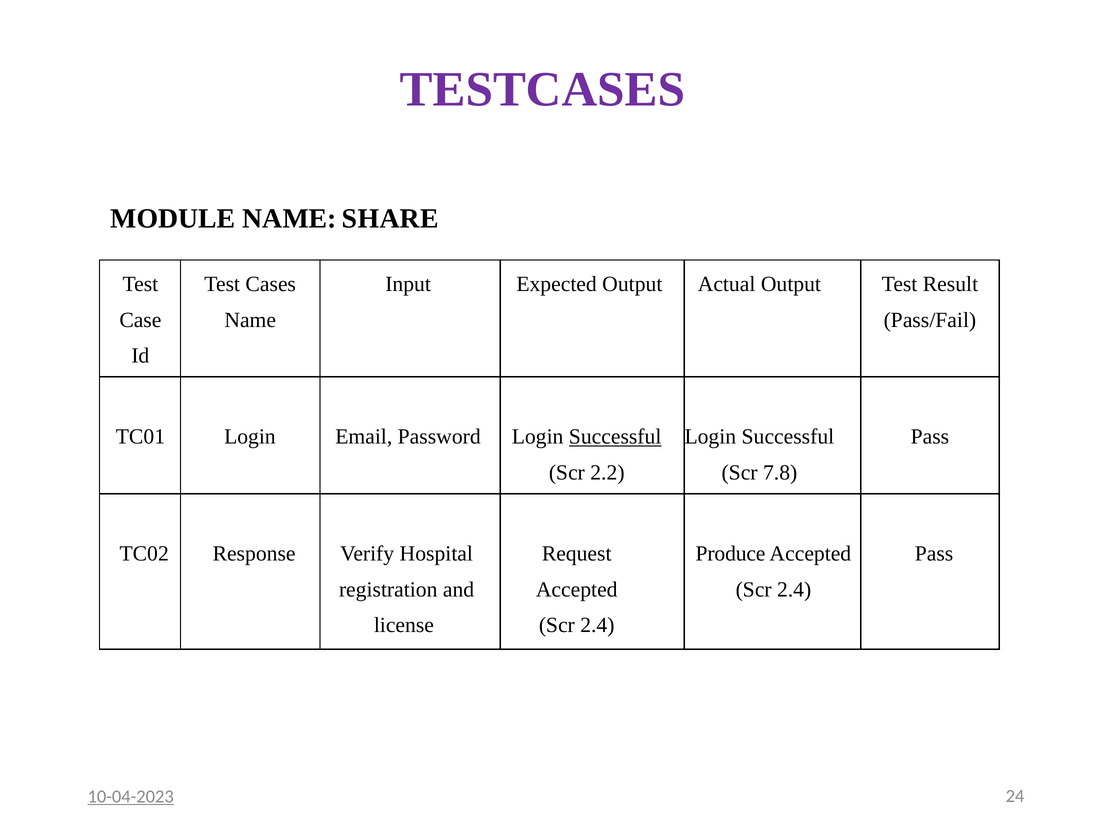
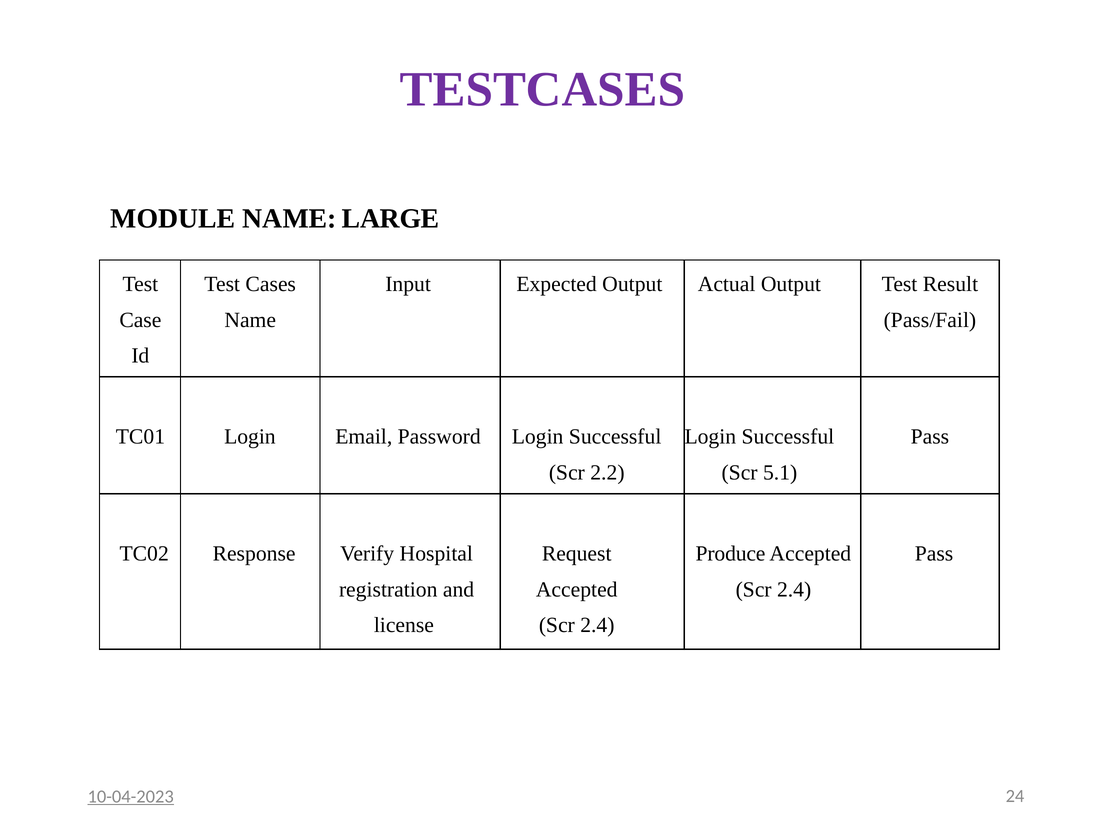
SHARE: SHARE -> LARGE
Successful at (615, 437) underline: present -> none
7.8: 7.8 -> 5.1
